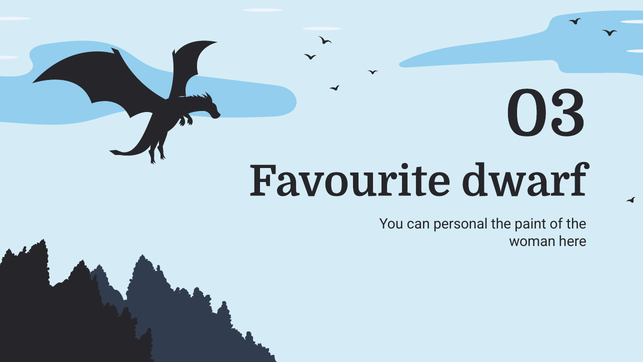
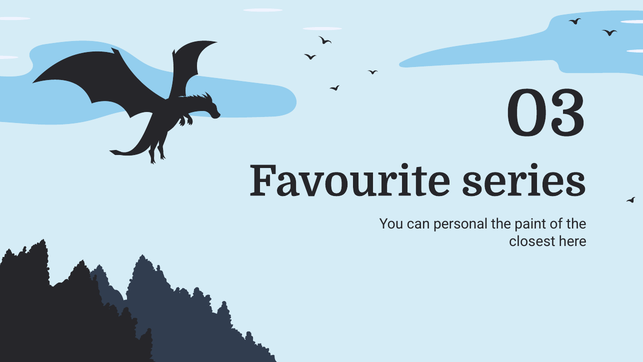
dwarf: dwarf -> series
woman: woman -> closest
